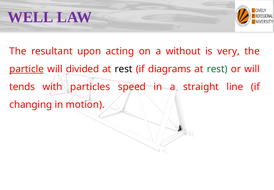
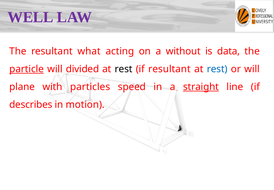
upon: upon -> what
very: very -> data
if diagrams: diagrams -> resultant
rest at (217, 69) colour: green -> blue
tends: tends -> plane
straight underline: none -> present
changing: changing -> describes
